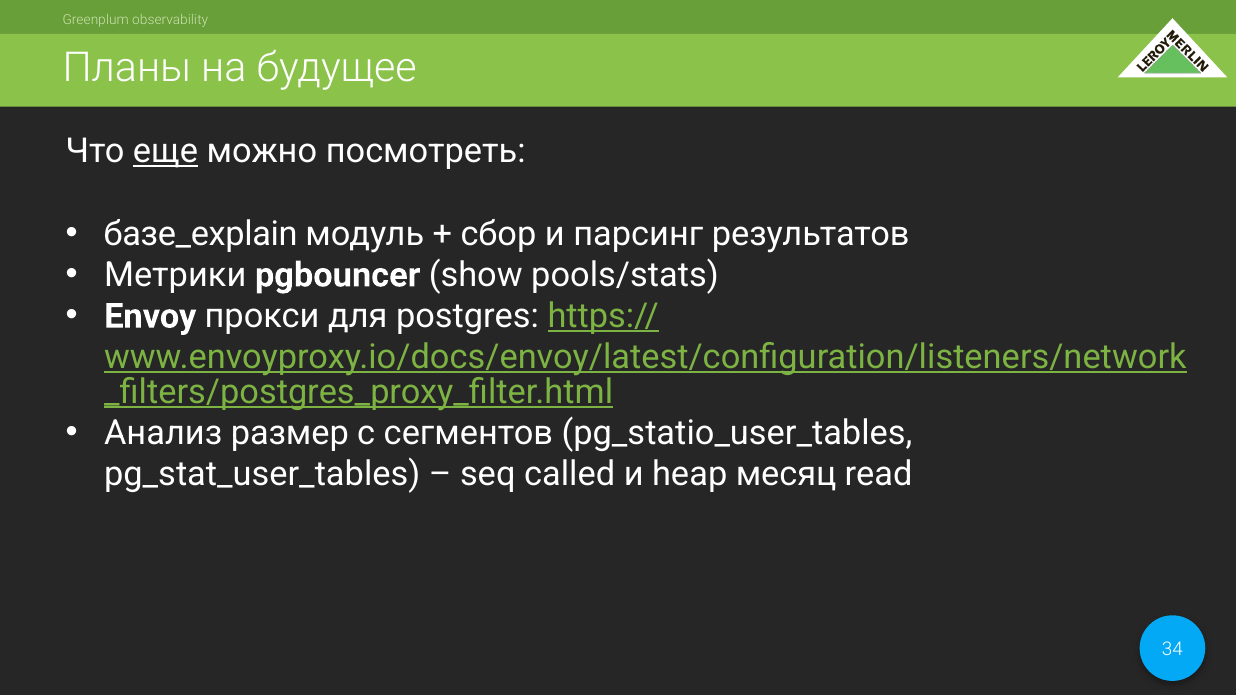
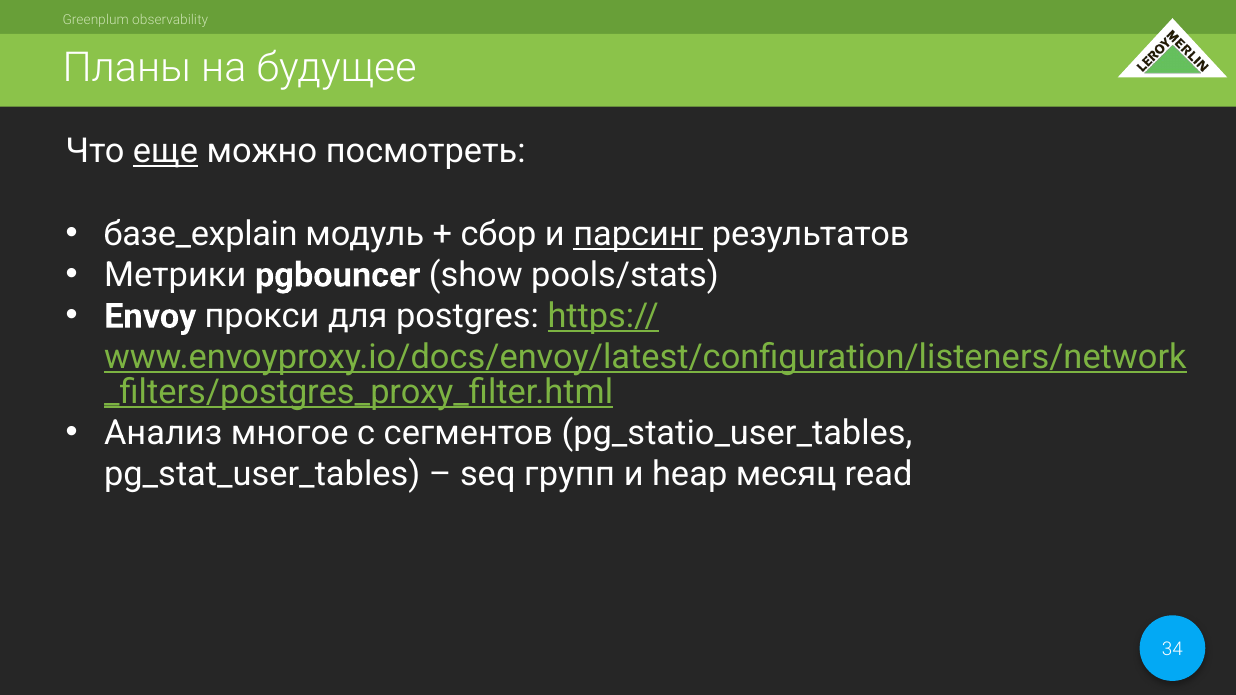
парсинг underline: none -> present
размер: размер -> многое
called: called -> групп
